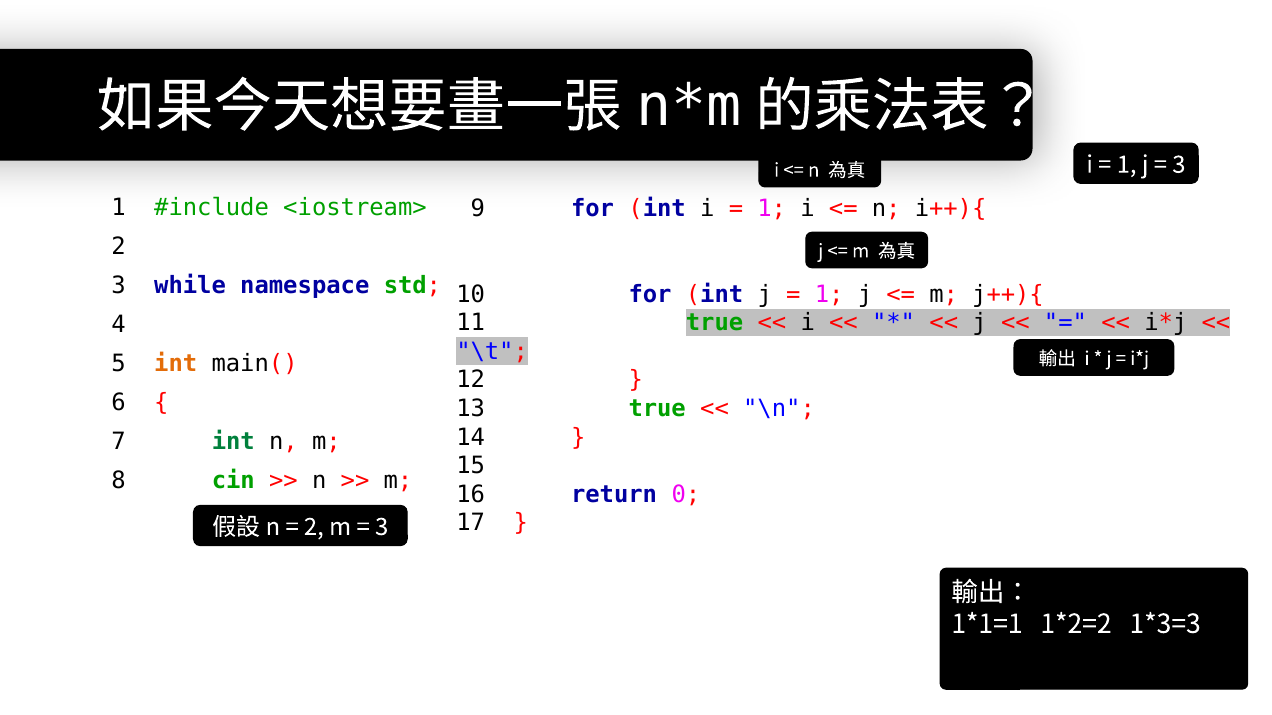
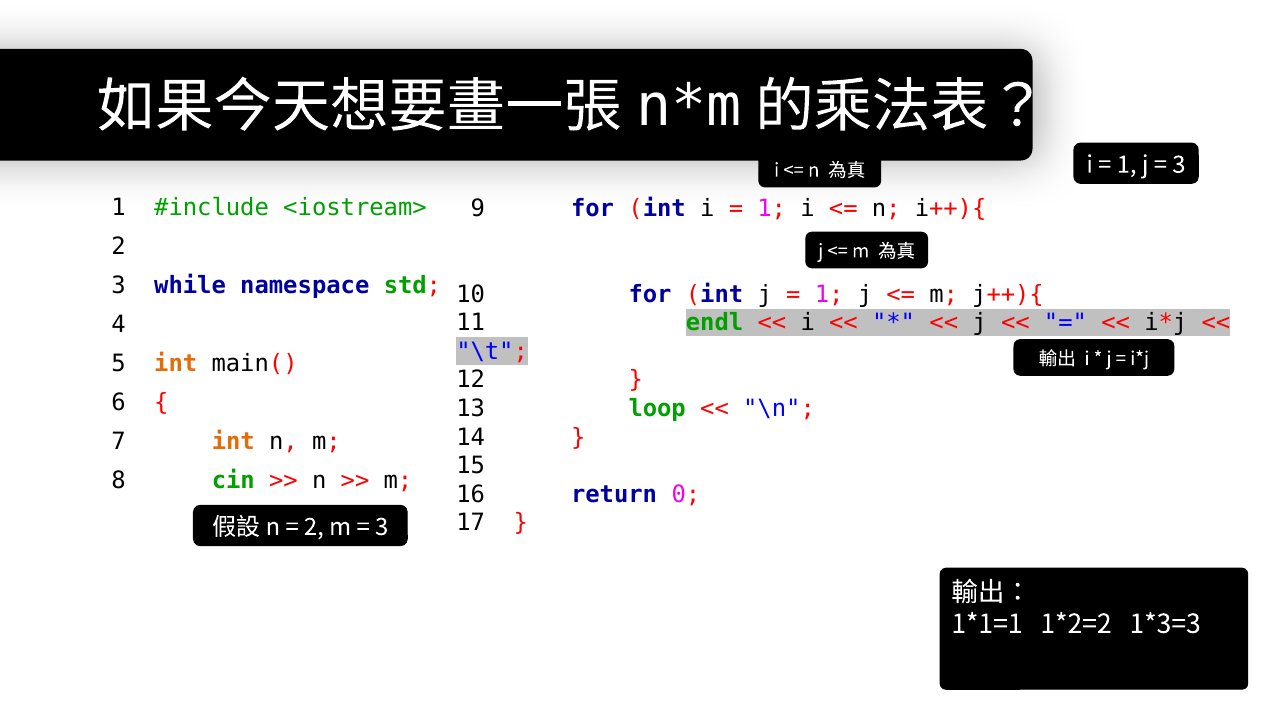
11 true: true -> endl
13 true: true -> loop
int at (233, 442) colour: green -> orange
